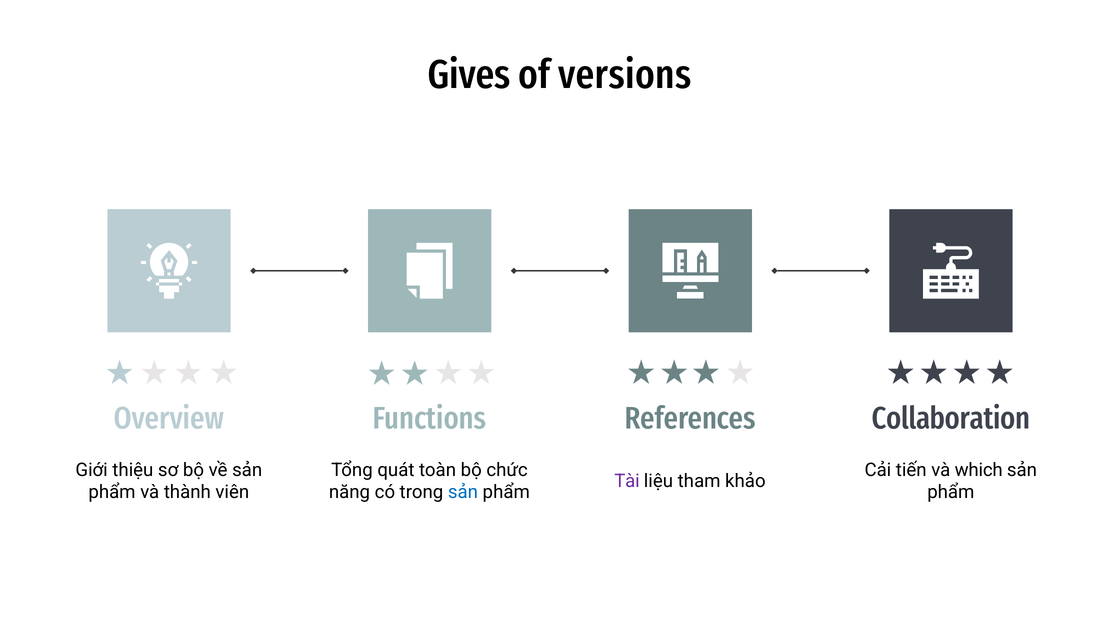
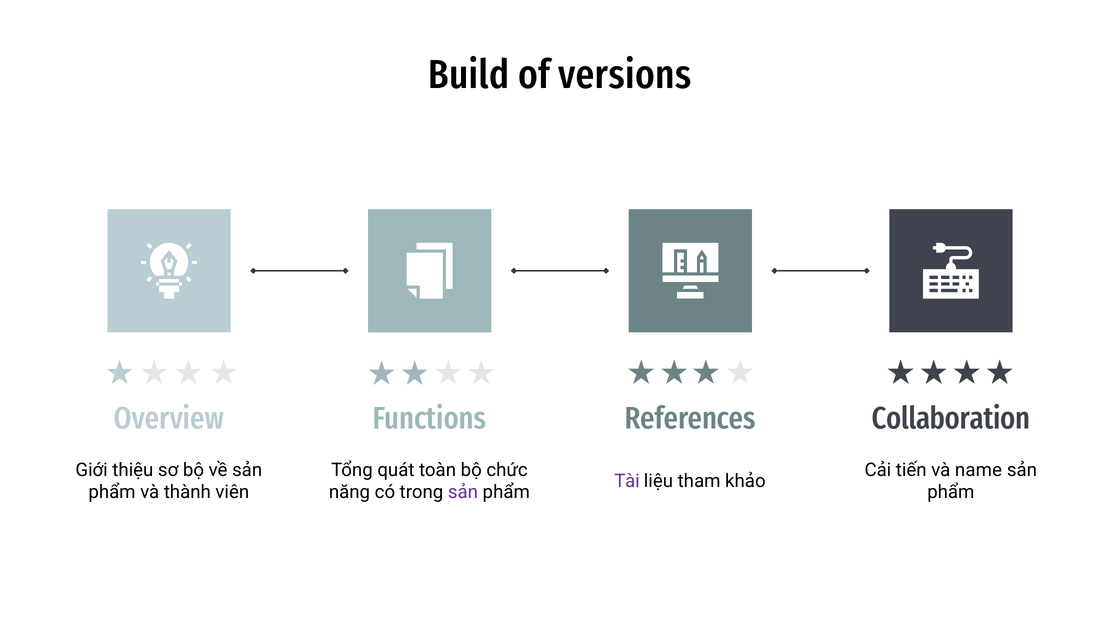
Gives: Gives -> Build
which: which -> name
sản at (463, 492) colour: blue -> purple
